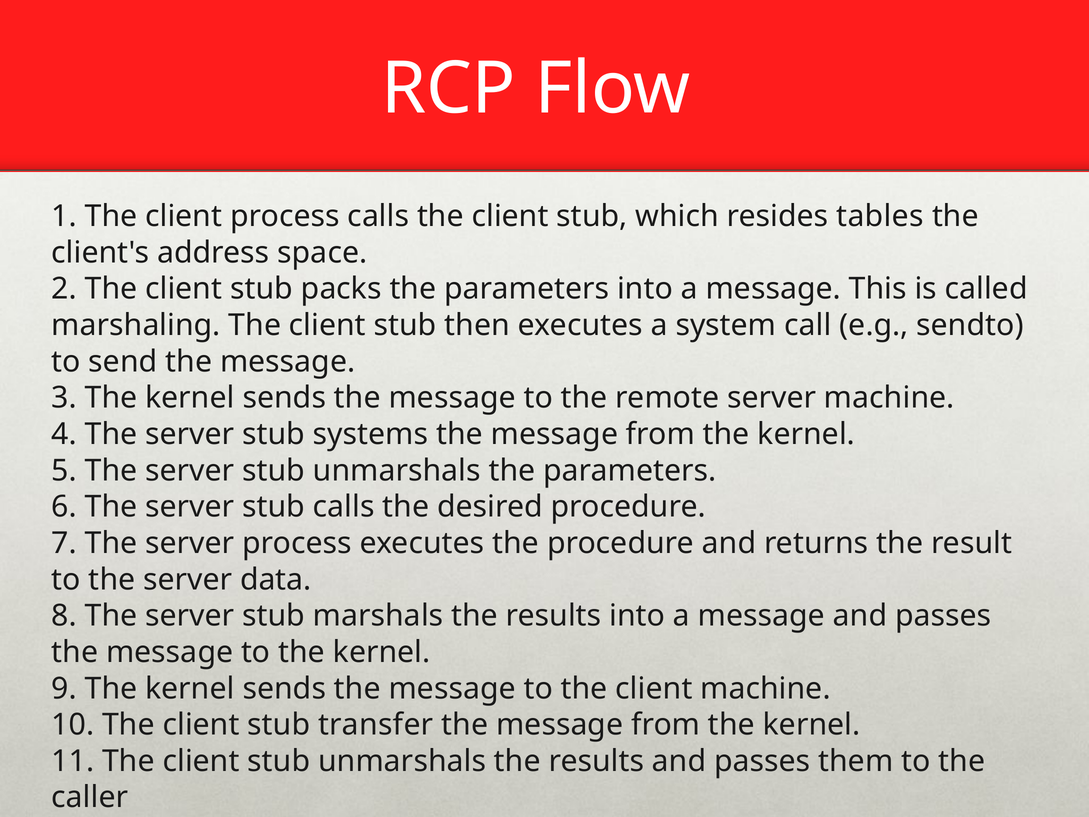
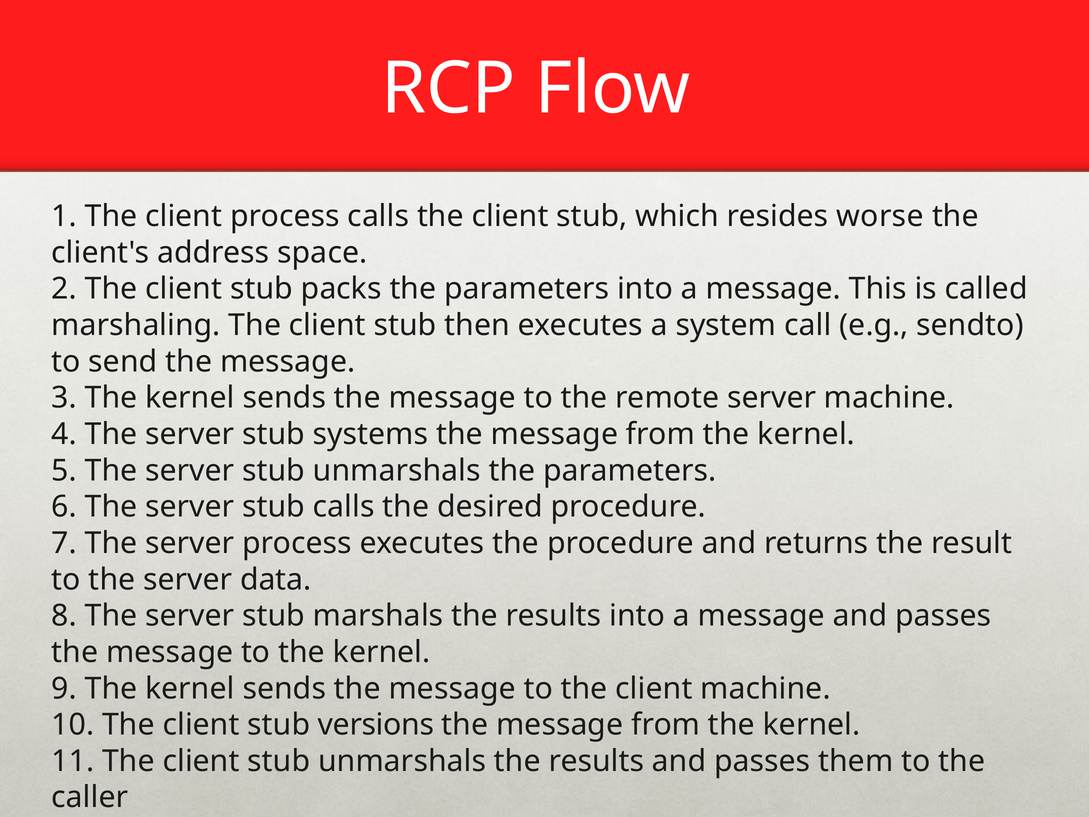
tables: tables -> worse
transfer: transfer -> versions
